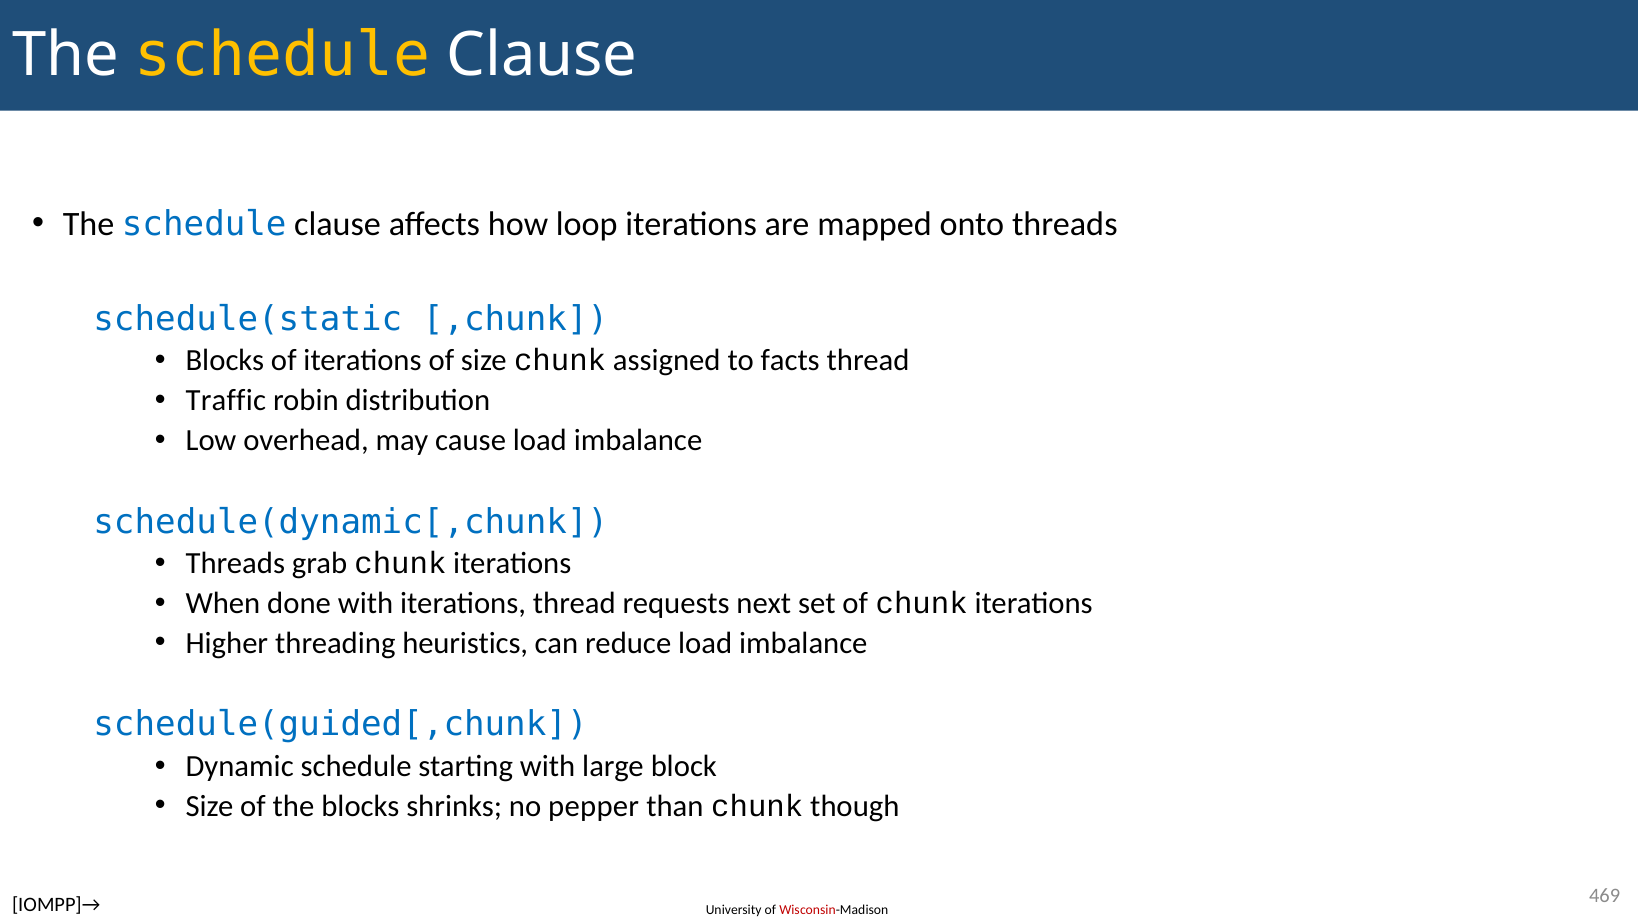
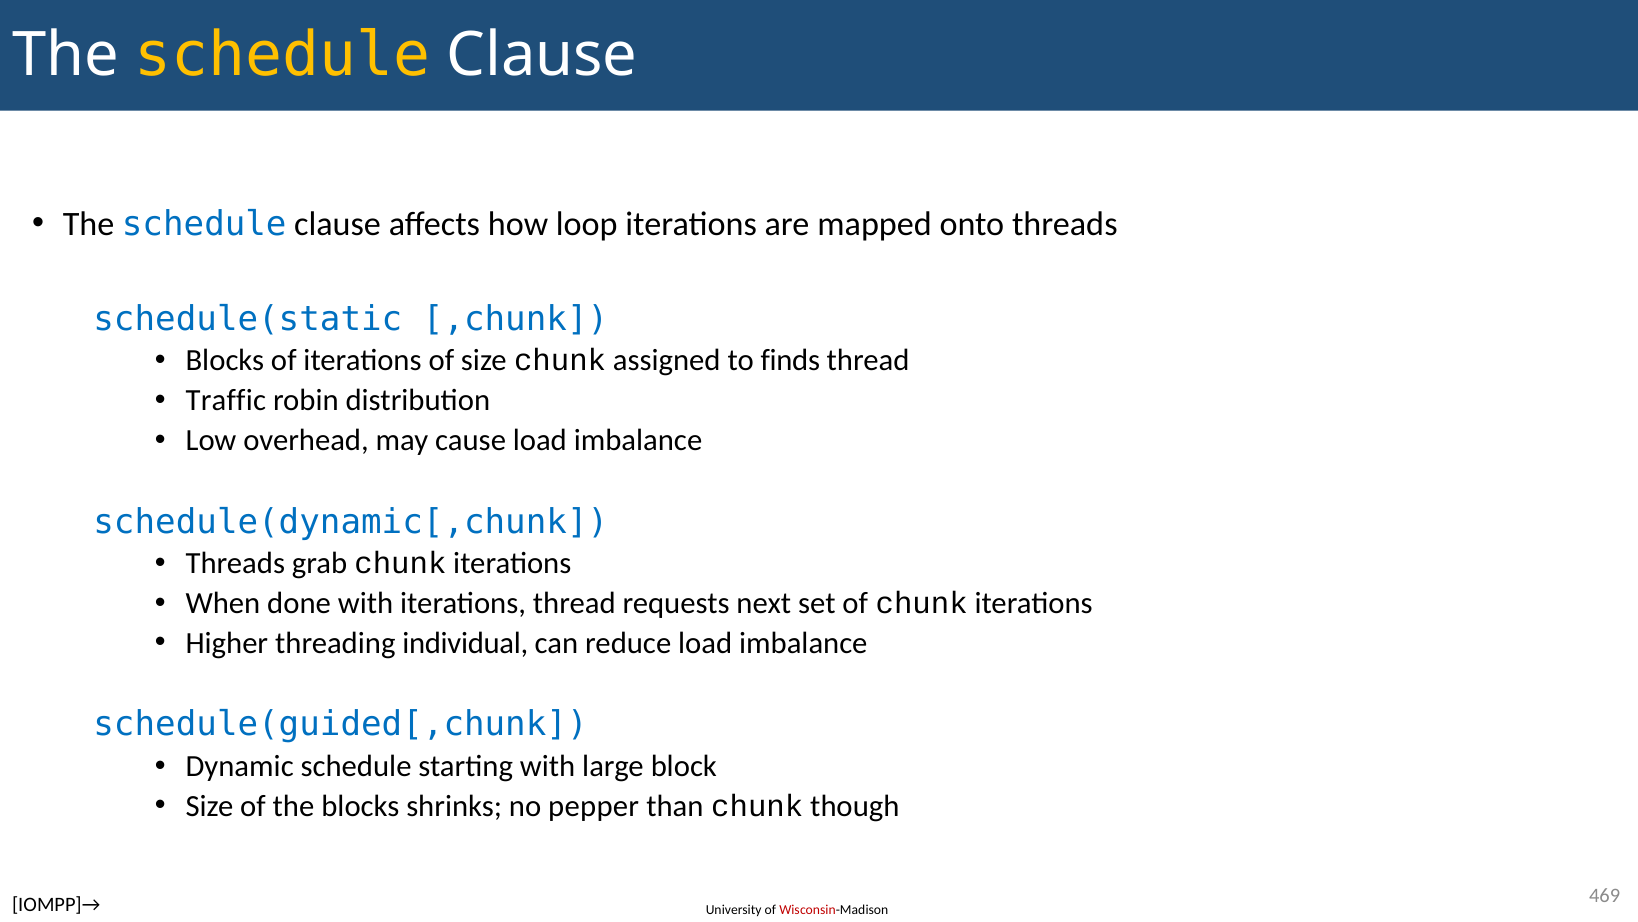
facts: facts -> finds
heuristics: heuristics -> individual
